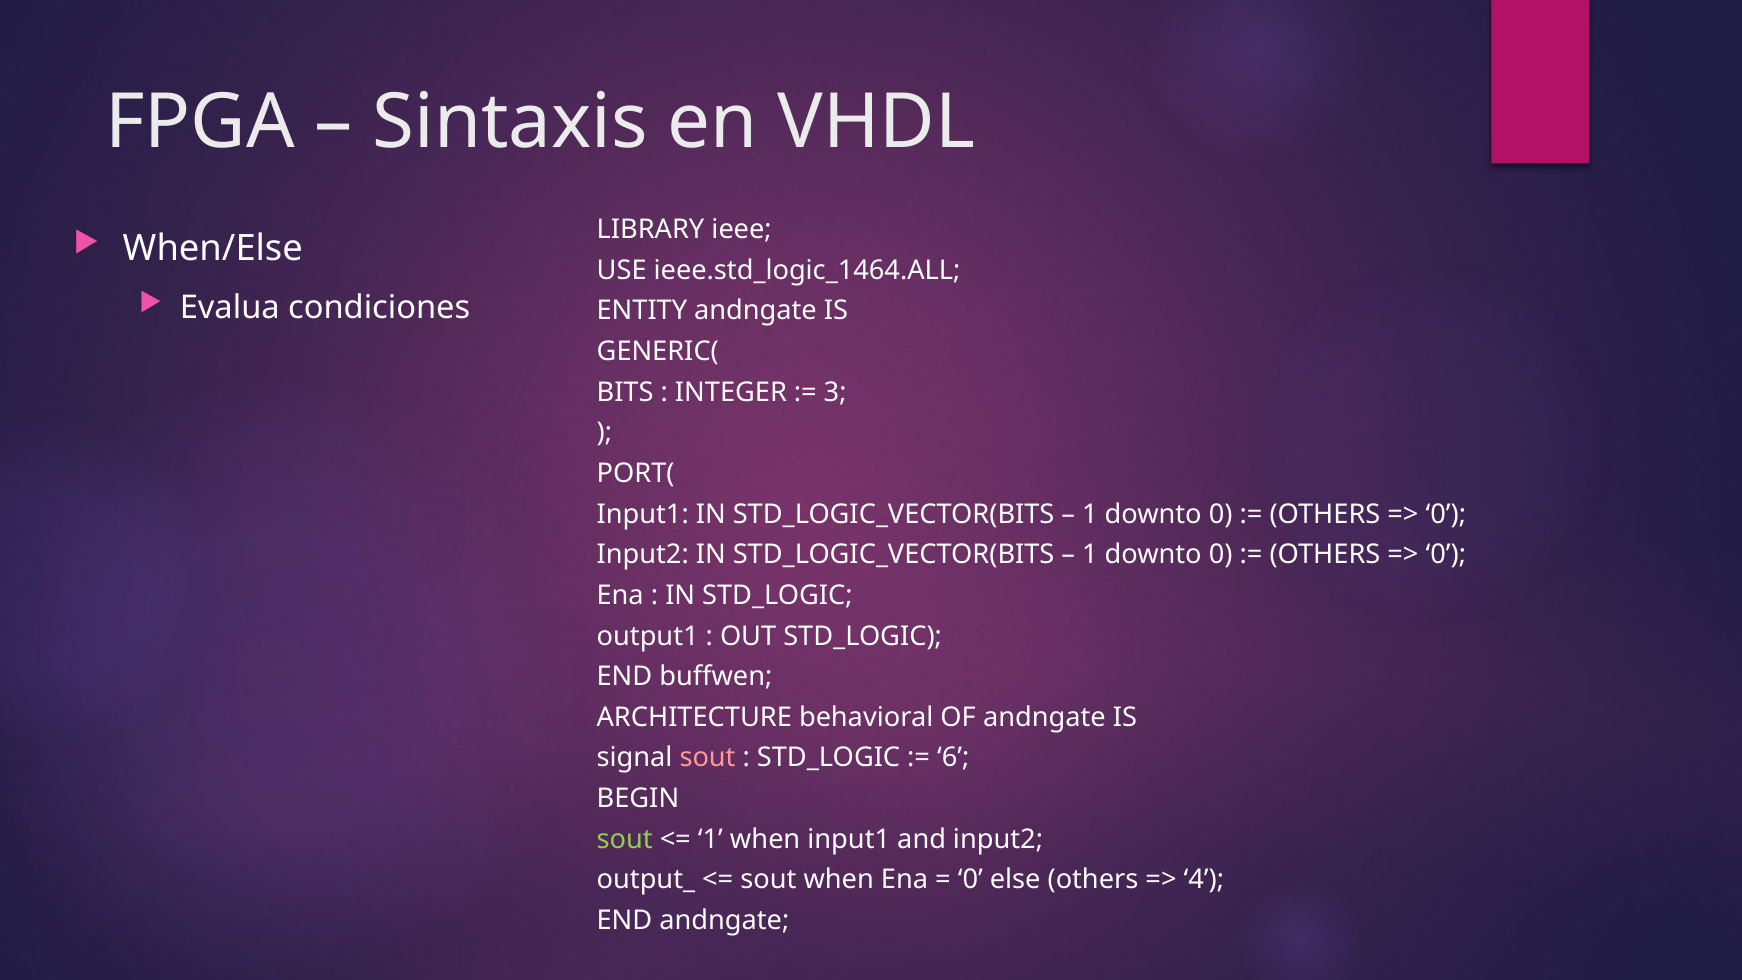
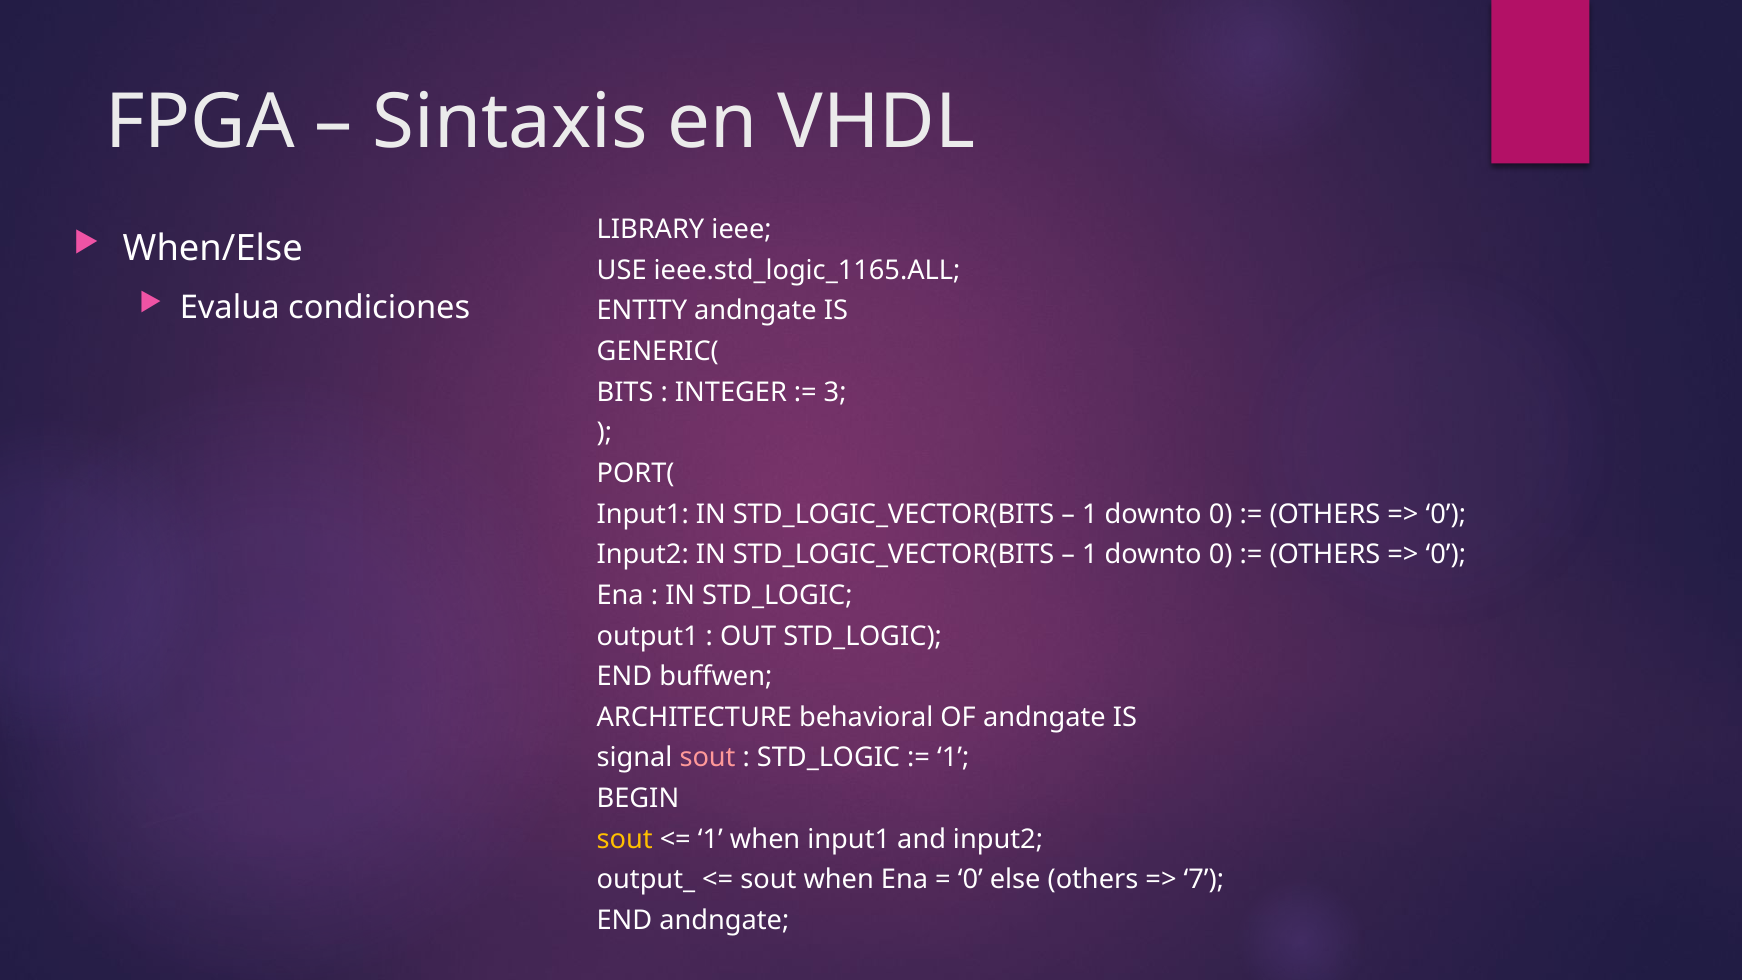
ieee.std_logic_1464.ALL: ieee.std_logic_1464.ALL -> ieee.std_logic_1165.ALL
6 at (953, 758): 6 -> 1
sout at (625, 839) colour: light green -> yellow
4: 4 -> 7
